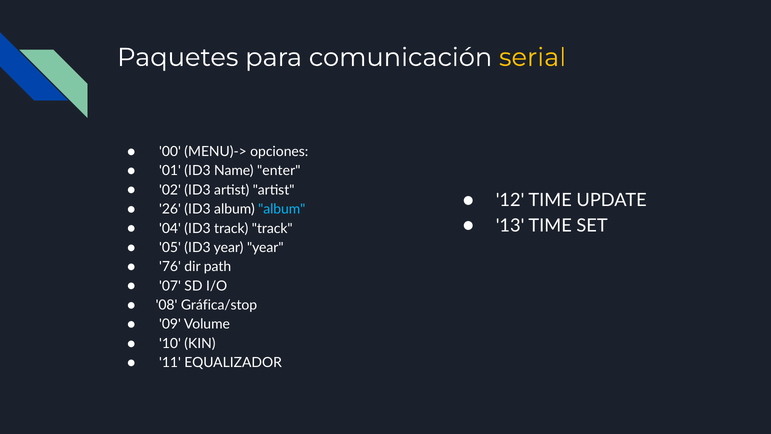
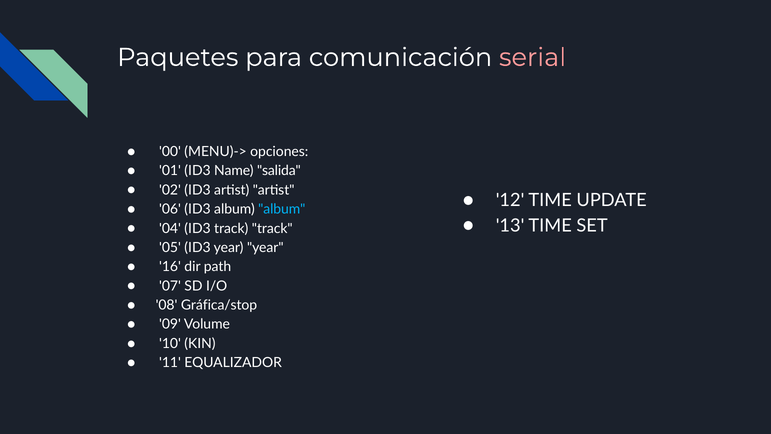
serial colour: yellow -> pink
enter: enter -> salida
26: 26 -> 06
76: 76 -> 16
